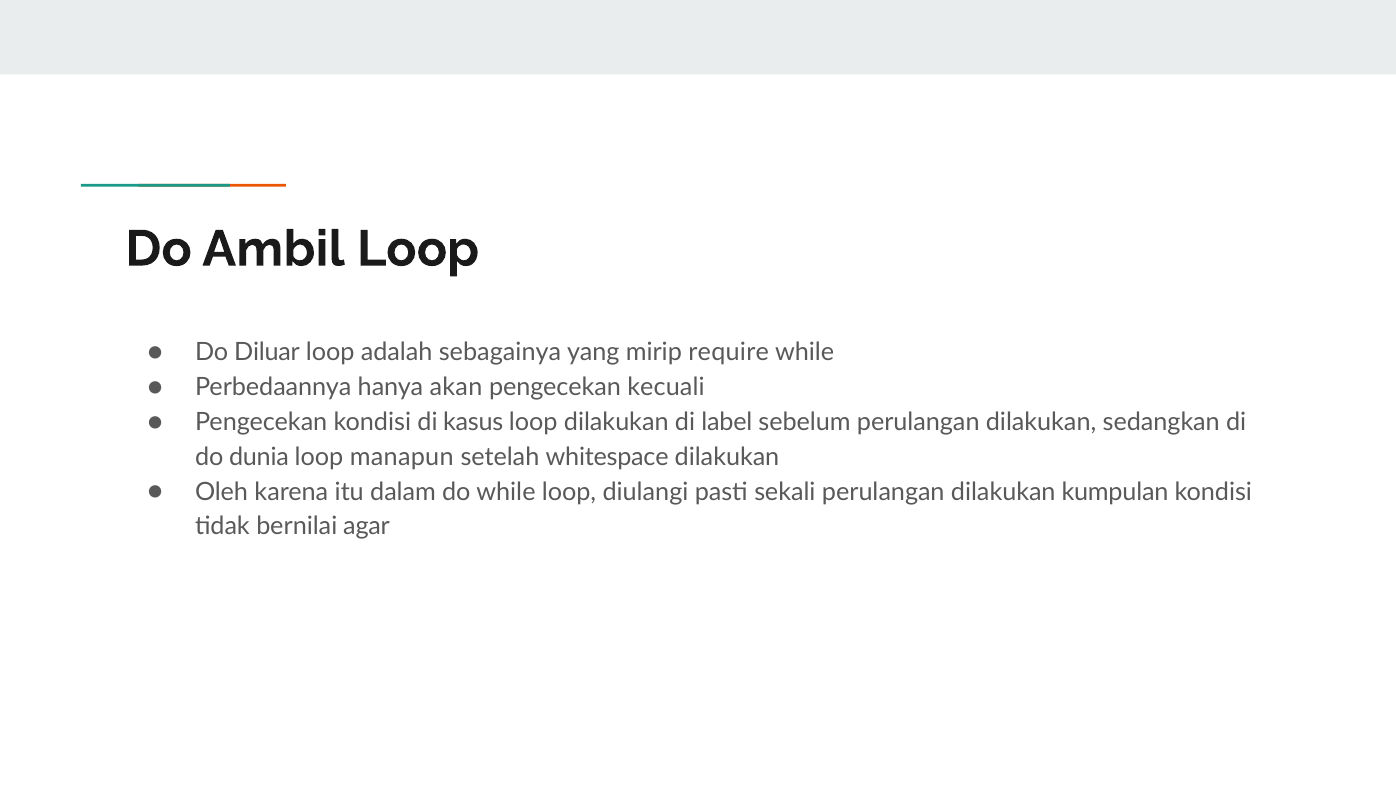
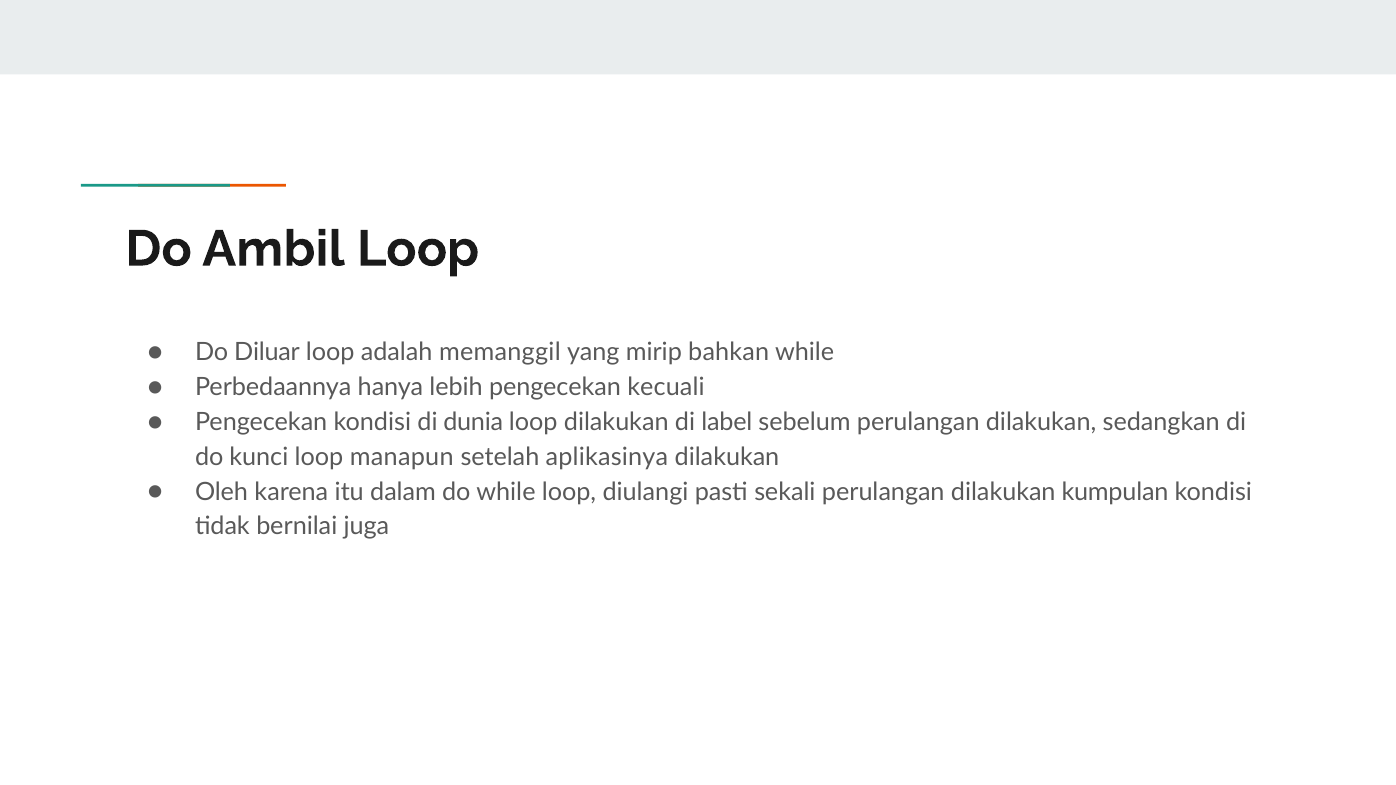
sebagainya: sebagainya -> memanggil
require: require -> bahkan
akan: akan -> lebih
kasus: kasus -> dunia
dunia: dunia -> kunci
whitespace: whitespace -> aplikasinya
agar: agar -> juga
